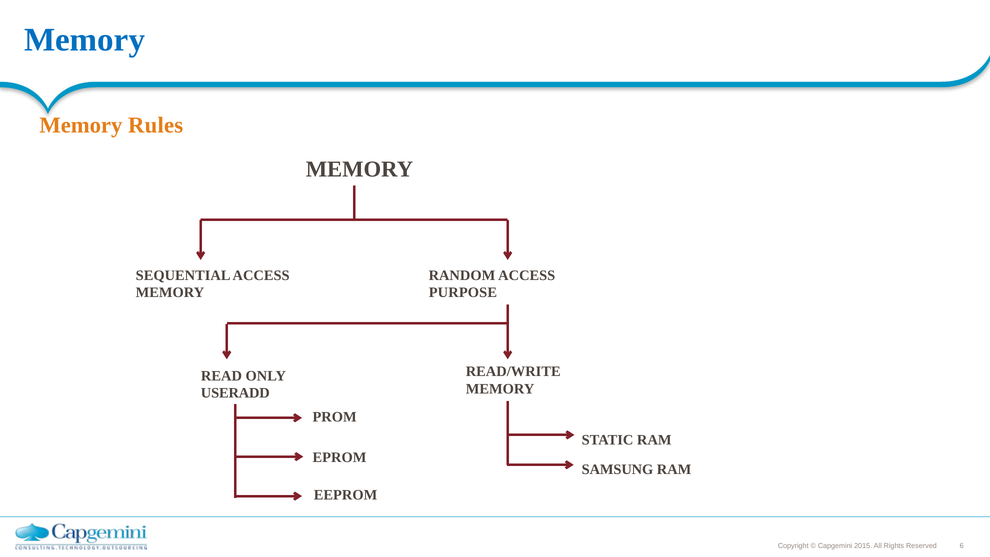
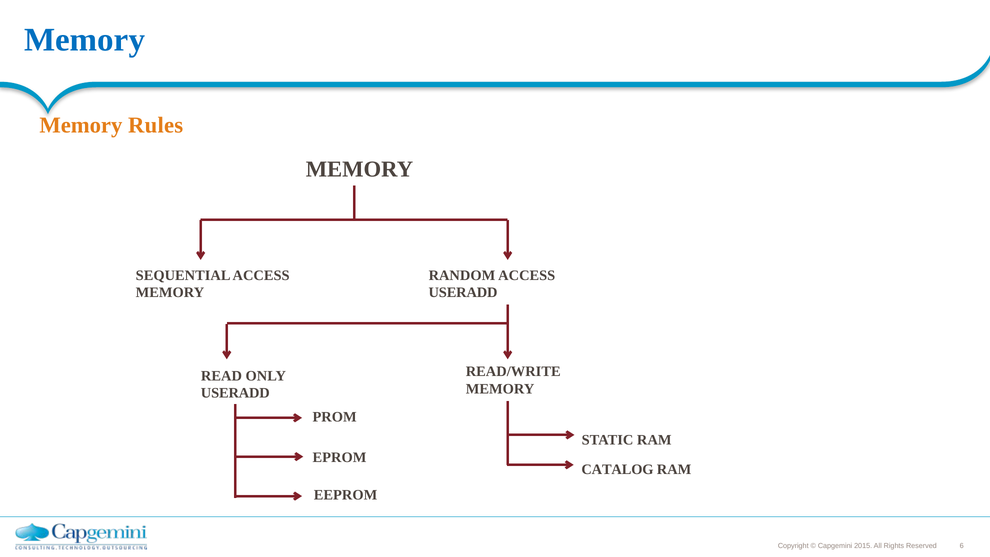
PURPOSE at (463, 293): PURPOSE -> USERADD
SAMSUNG: SAMSUNG -> CATALOG
